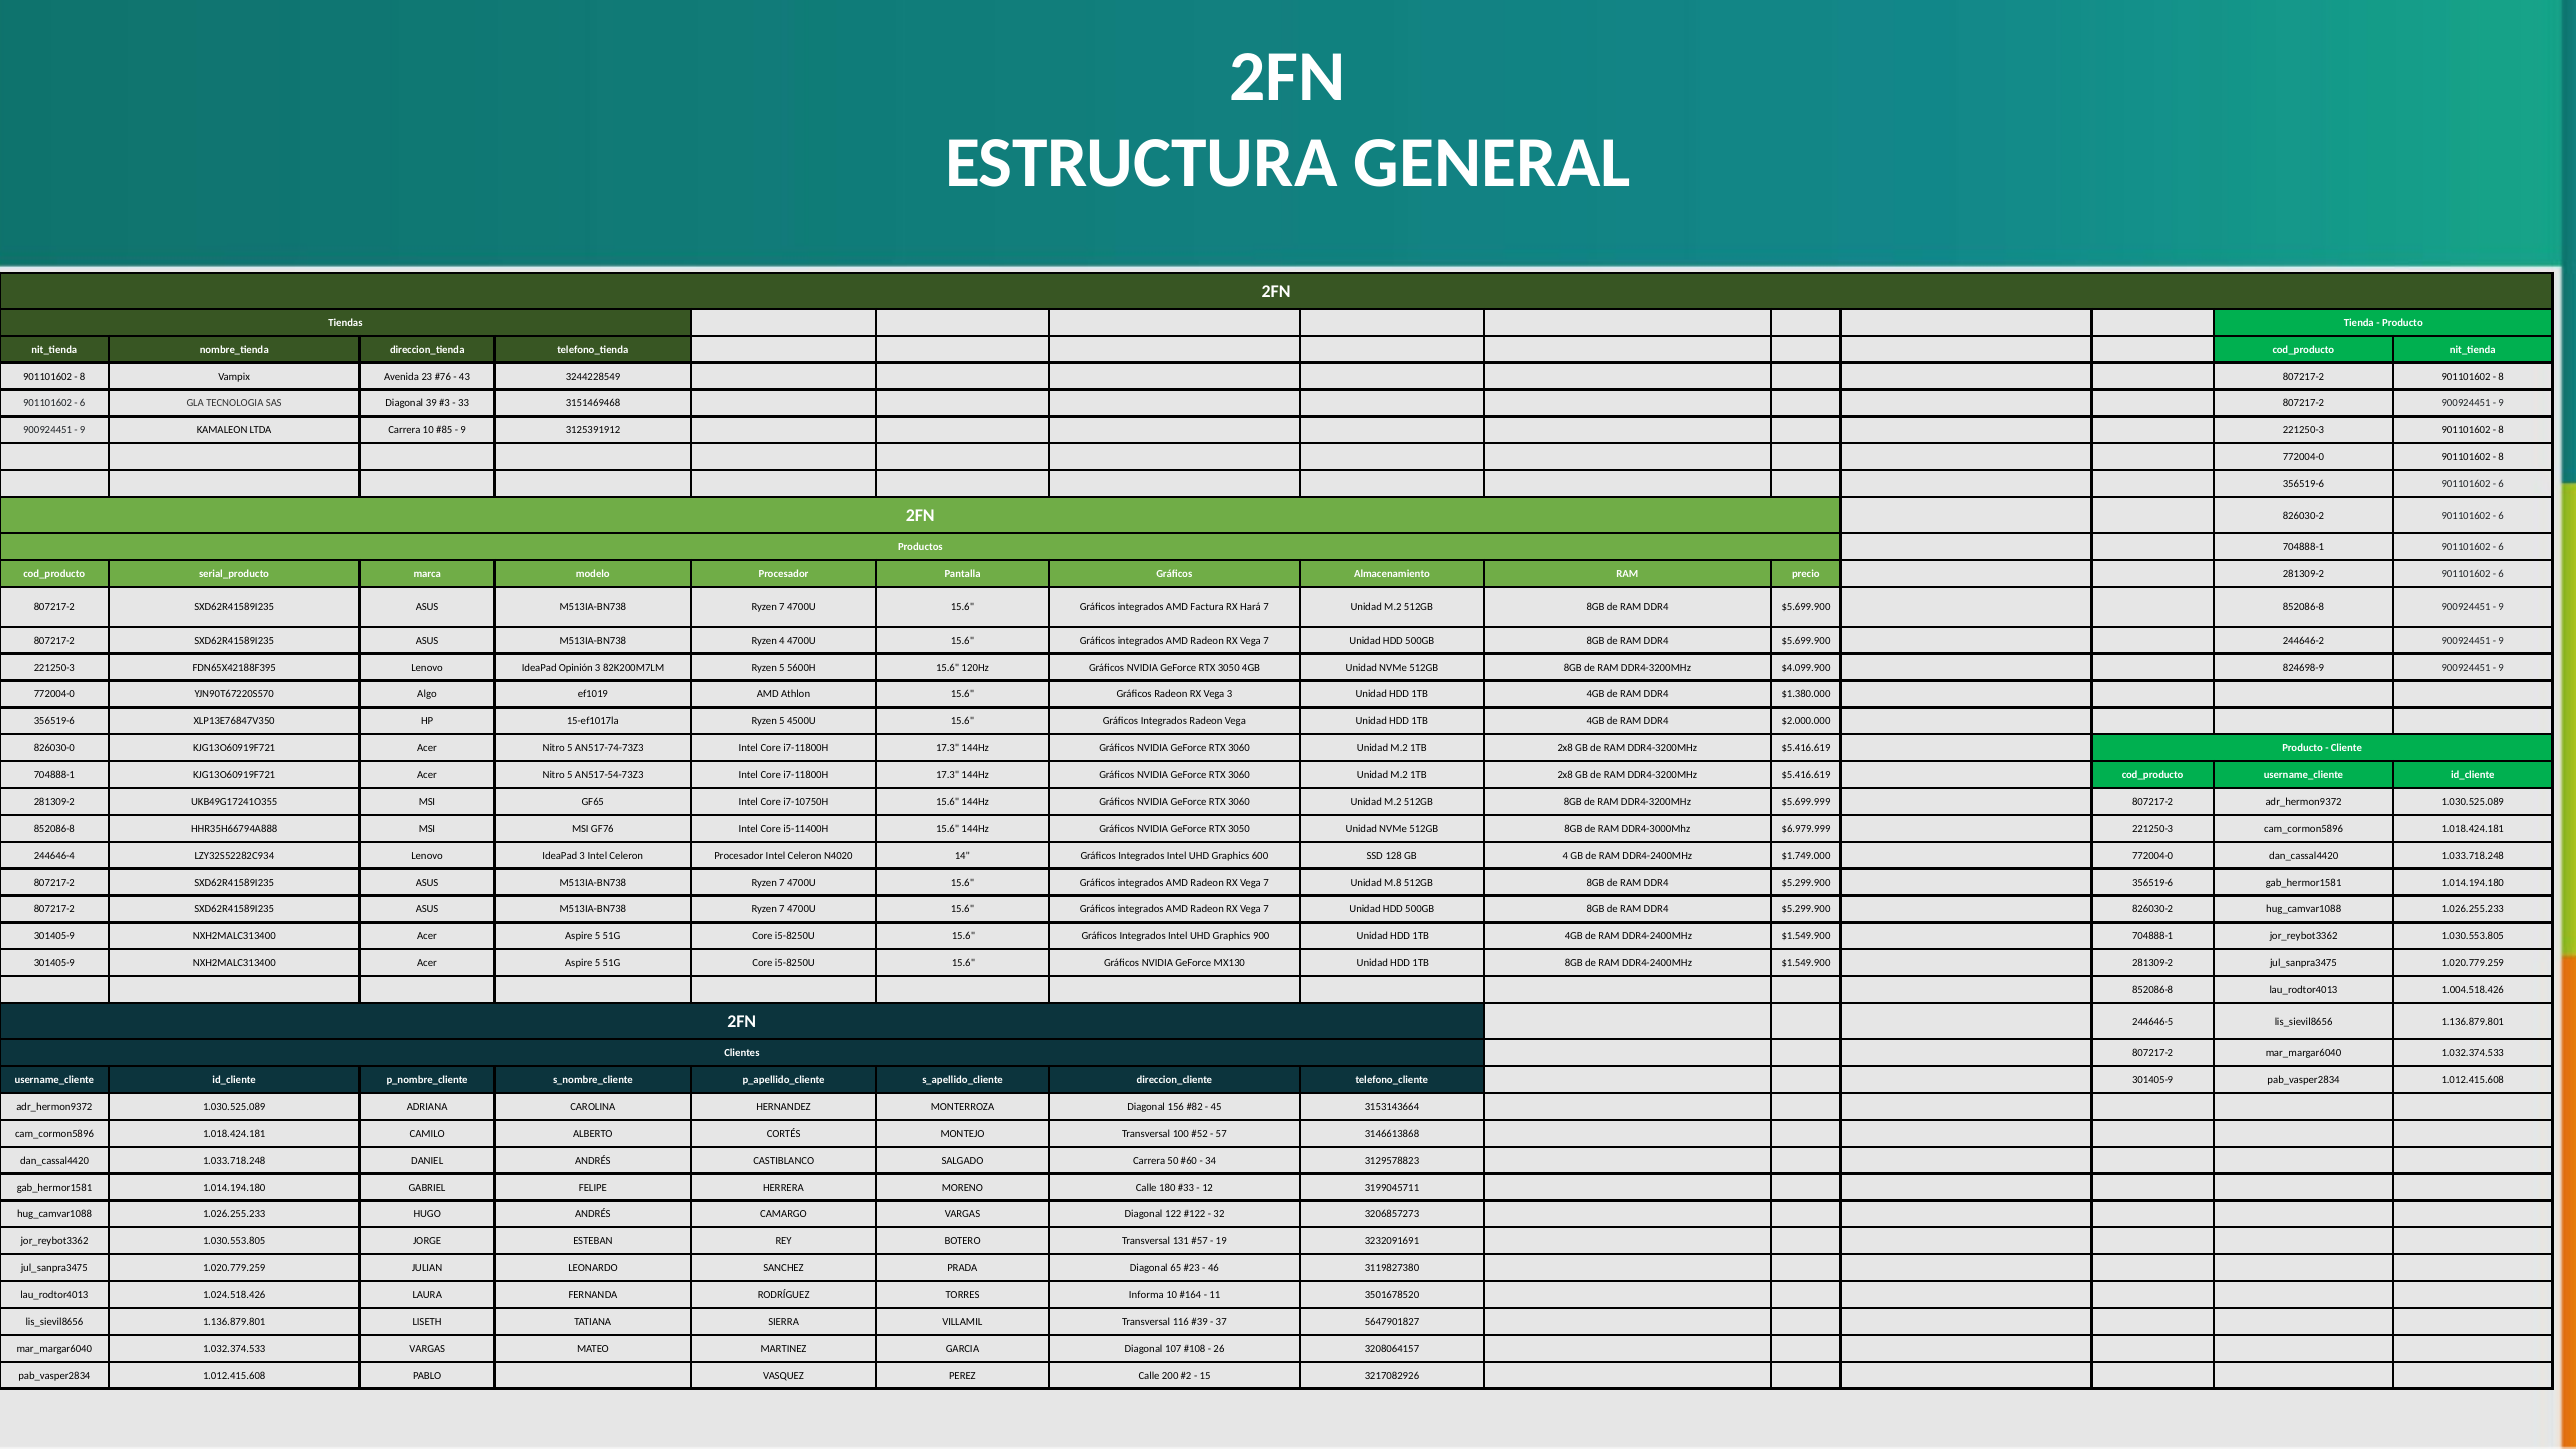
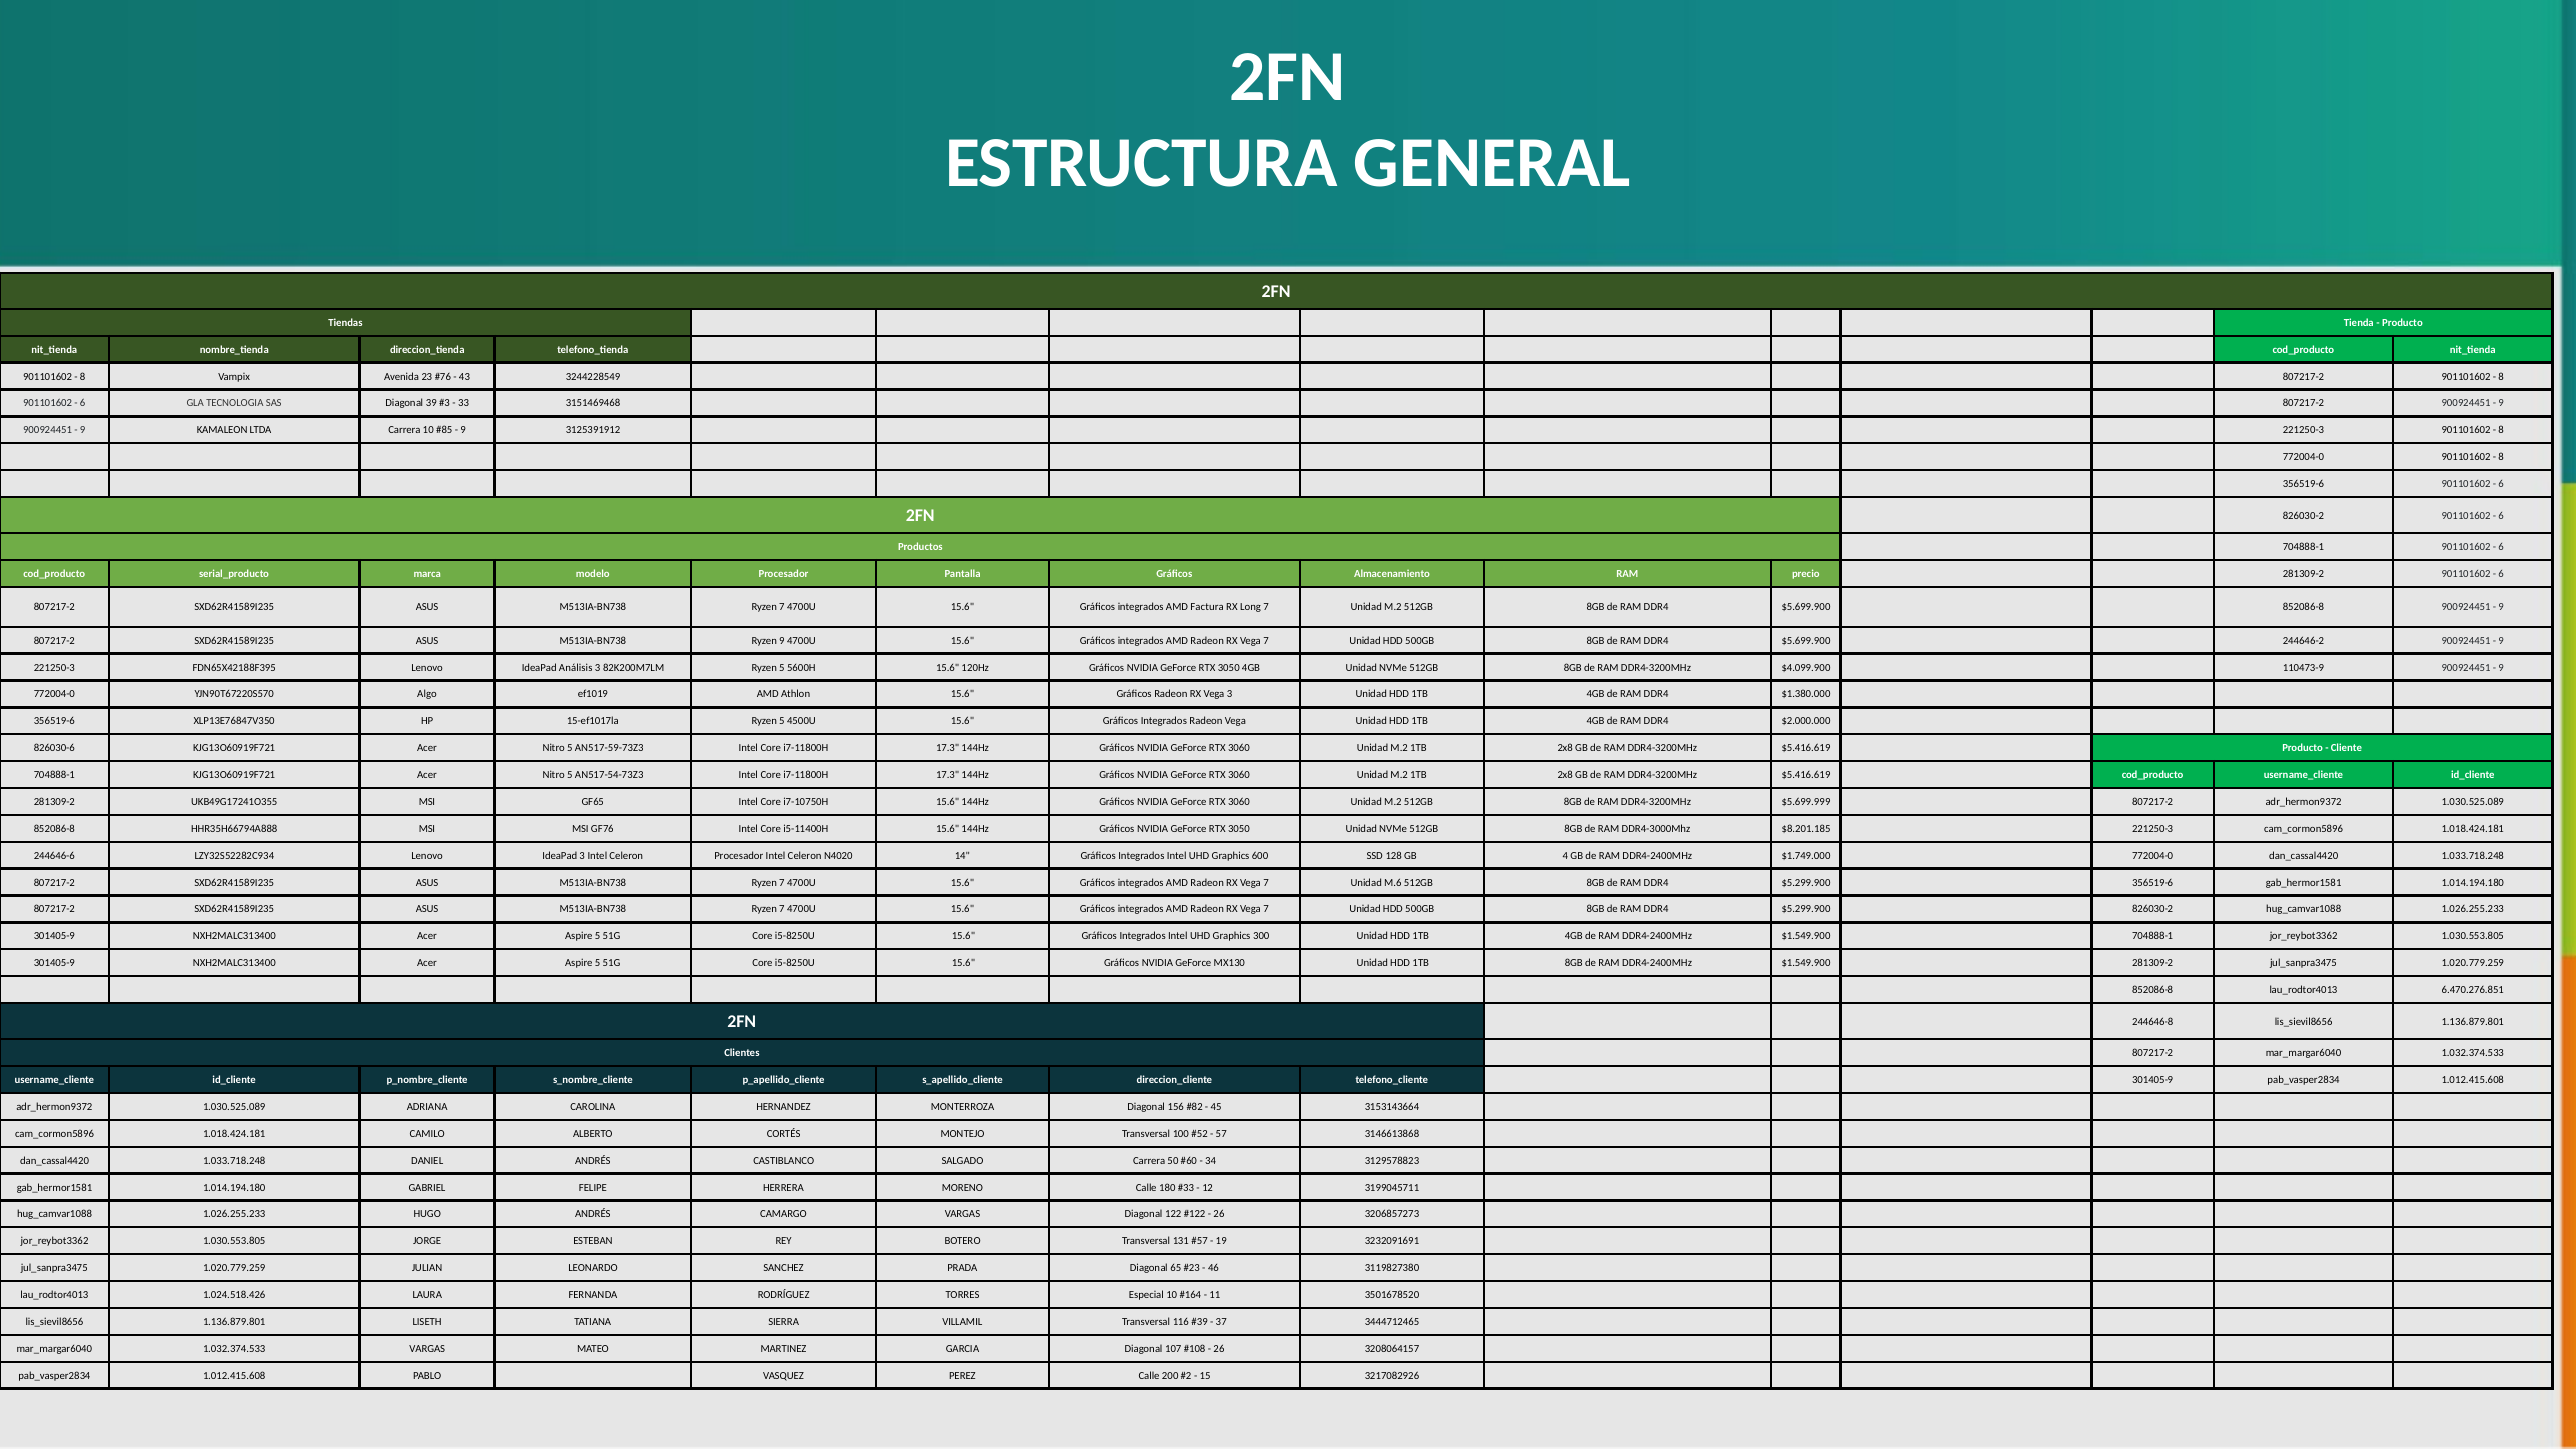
Hará: Hará -> Long
Ryzen 4: 4 -> 9
Opinión: Opinión -> Análisis
824698-9: 824698-9 -> 110473-9
826030-0: 826030-0 -> 826030-6
AN517-74-73Z3: AN517-74-73Z3 -> AN517-59-73Z3
$6.979.999: $6.979.999 -> $8.201.185
244646-4: 244646-4 -> 244646-6
M.8: M.8 -> M.6
900: 900 -> 300
1.004.518.426: 1.004.518.426 -> 6.470.276.851
244646-5: 244646-5 -> 244646-8
32 at (1219, 1214): 32 -> 26
Informa: Informa -> Especial
5647901827: 5647901827 -> 3444712465
